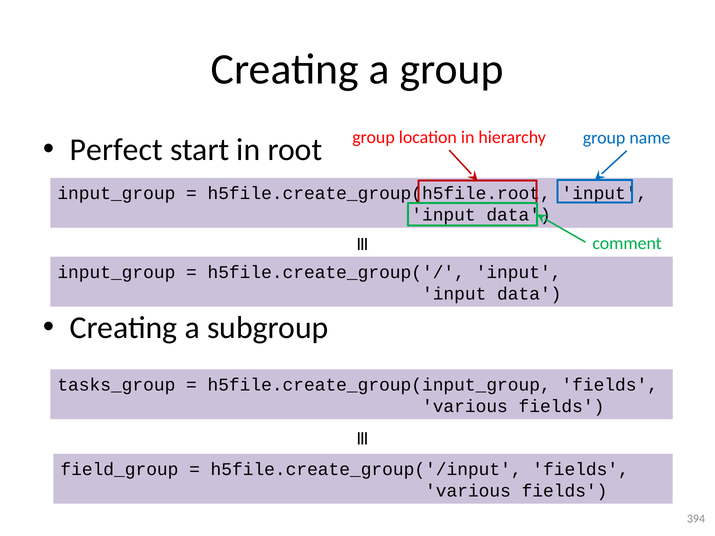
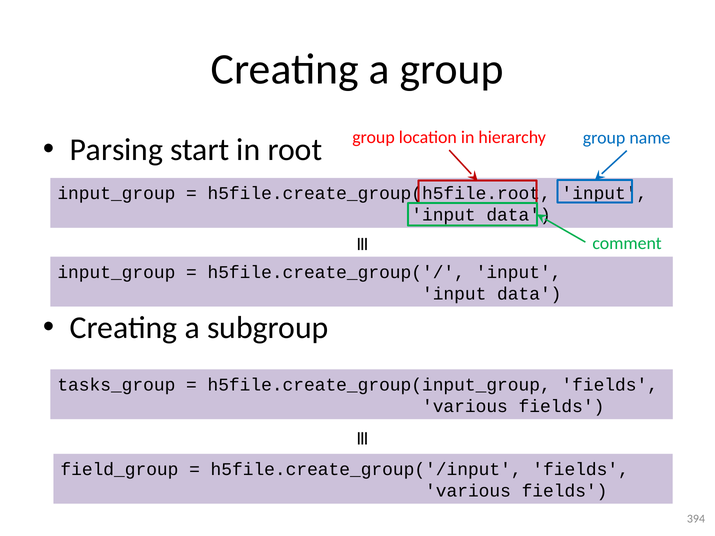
Perfect: Perfect -> Parsing
